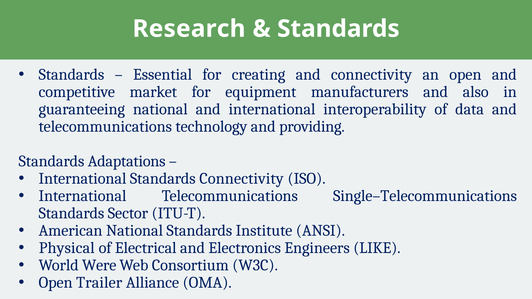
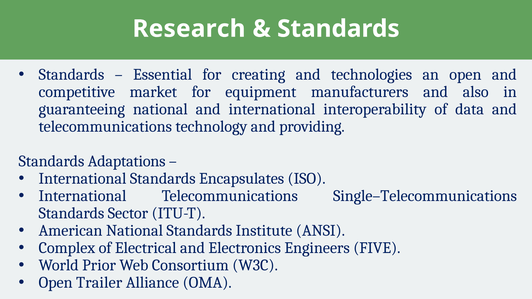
and connectivity: connectivity -> technologies
Standards Connectivity: Connectivity -> Encapsulates
Physical: Physical -> Complex
LIKE: LIKE -> FIVE
Were: Were -> Prior
